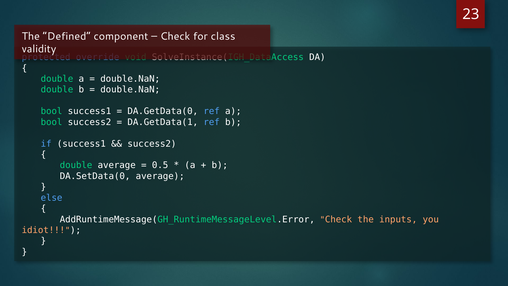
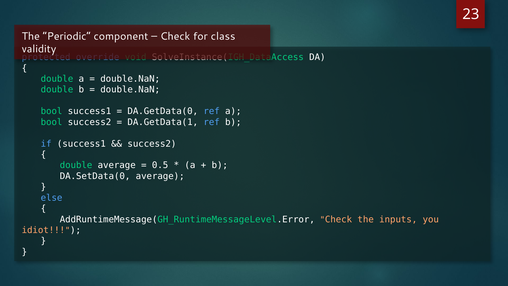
Defined: Defined -> Periodic
